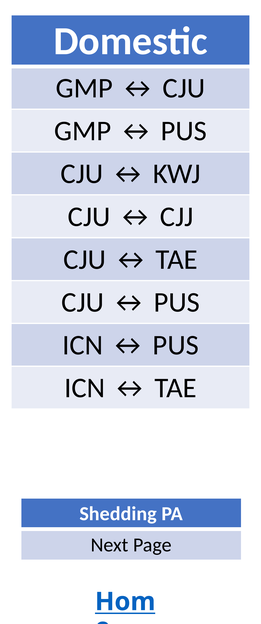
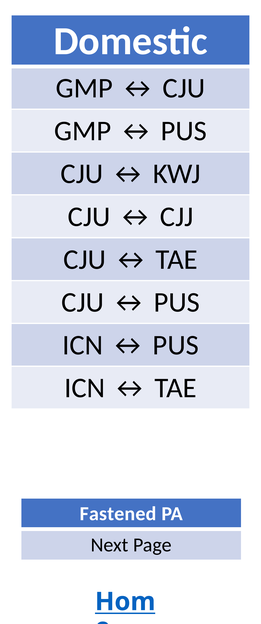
Shedding: Shedding -> Fastened
